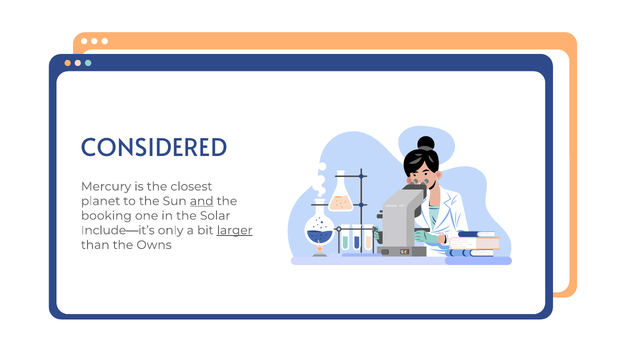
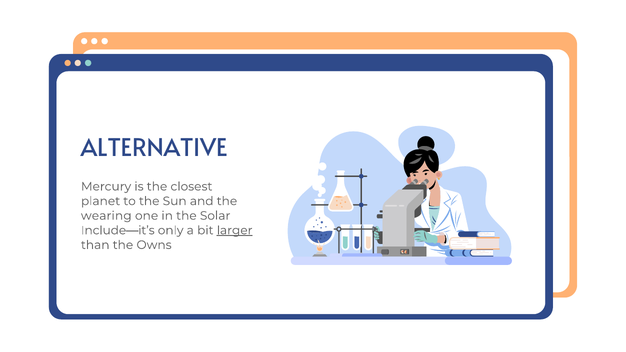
CONSIDERED: CONSIDERED -> ALTERNATIVE
and underline: present -> none
booking: booking -> wearing
